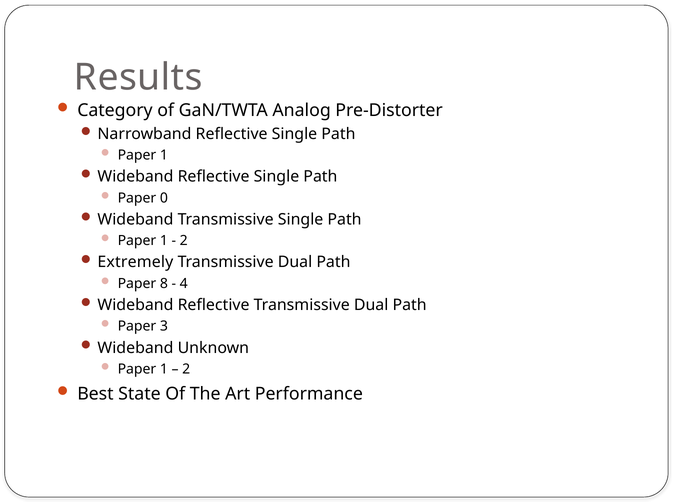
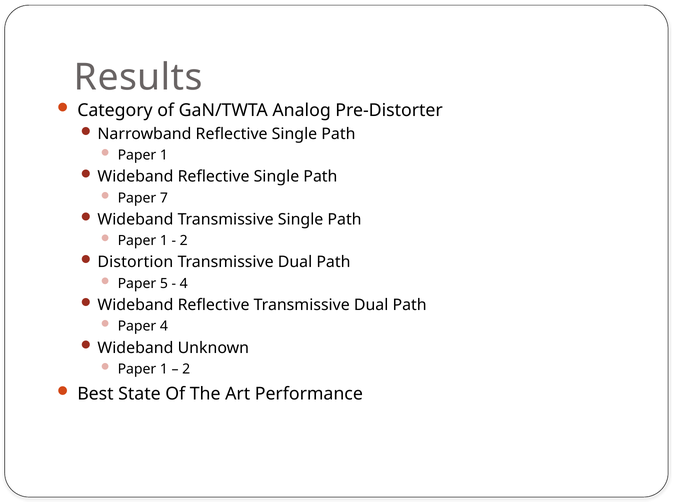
0: 0 -> 7
Extremely: Extremely -> Distortion
8: 8 -> 5
Paper 3: 3 -> 4
